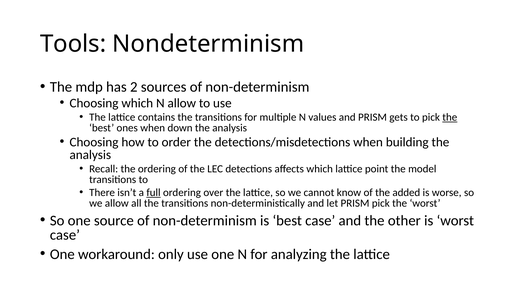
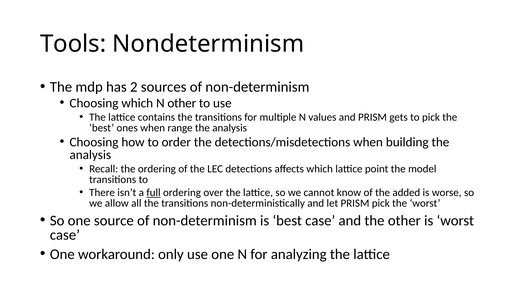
N allow: allow -> other
the at (450, 118) underline: present -> none
down: down -> range
